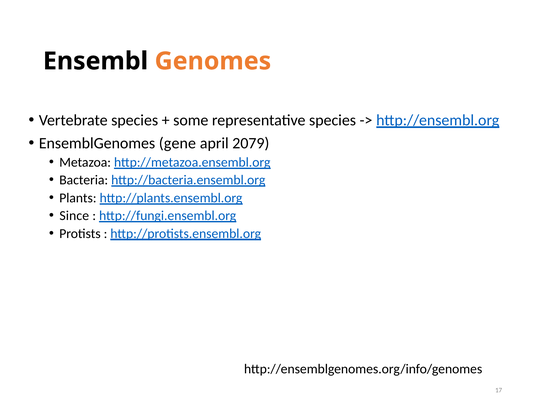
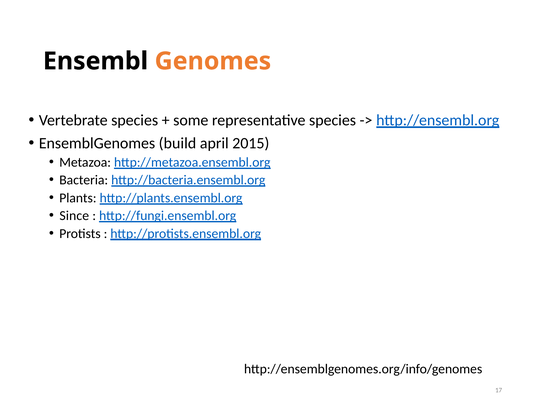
gene: gene -> build
2079: 2079 -> 2015
